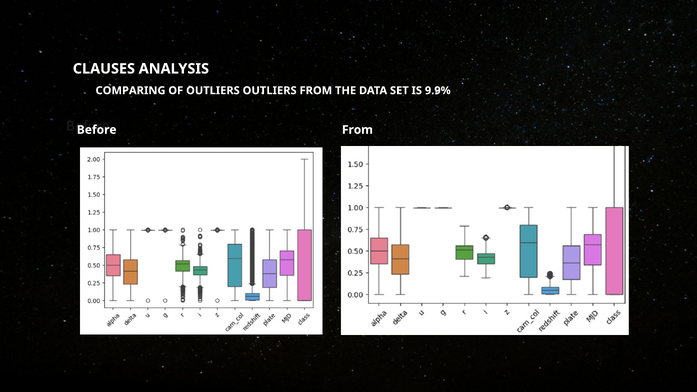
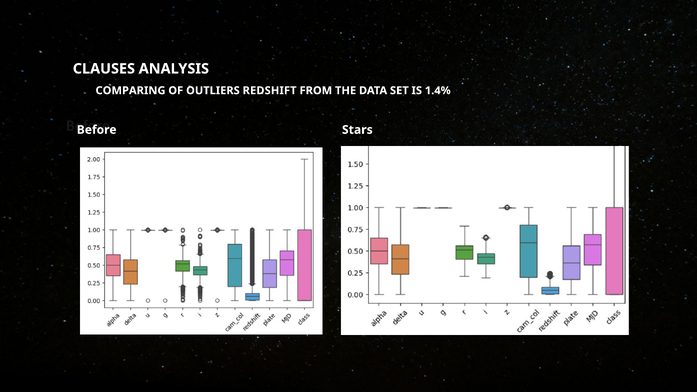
OUTLIERS OUTLIERS: OUTLIERS -> REDSHIFT
9.9%: 9.9% -> 1.4%
Before From: From -> Stars
